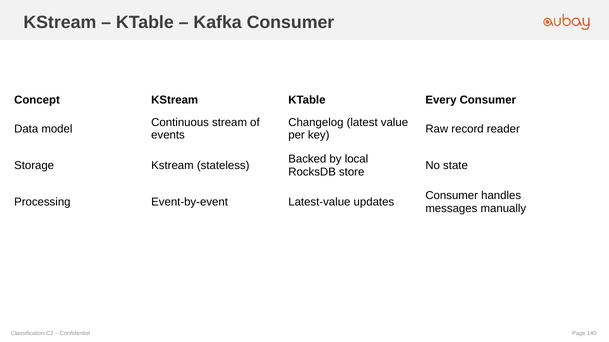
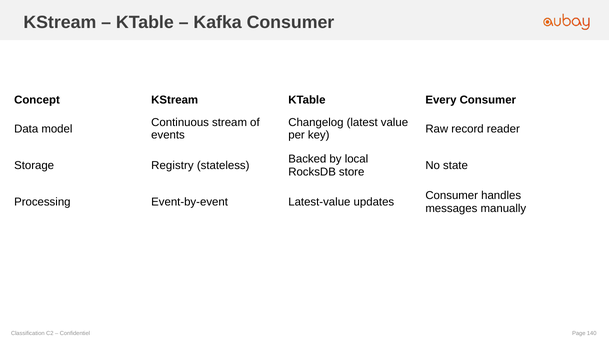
Storage Kstream: Kstream -> Registry
